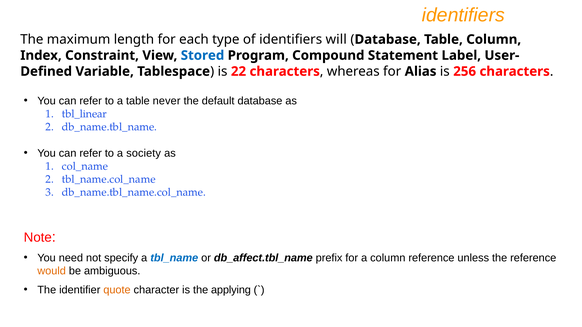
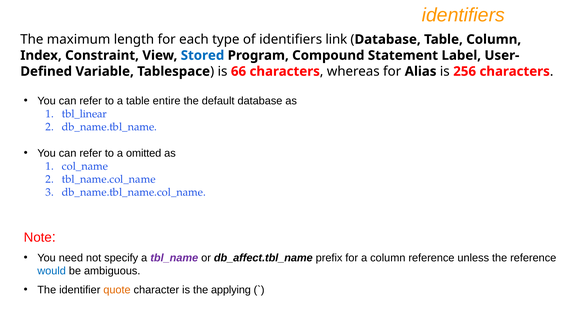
will: will -> link
22: 22 -> 66
never: never -> entire
society: society -> omitted
tbl_name colour: blue -> purple
would colour: orange -> blue
